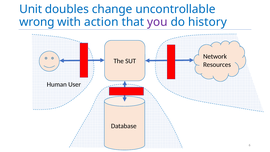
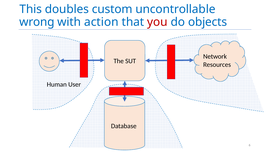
Unit: Unit -> This
change: change -> custom
you colour: purple -> red
history: history -> objects
